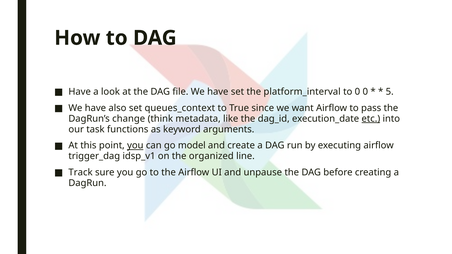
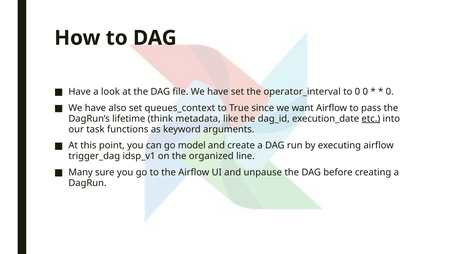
platform_interval: platform_interval -> operator_interval
5 at (390, 92): 5 -> 0
change: change -> lifetime
you at (135, 146) underline: present -> none
Track: Track -> Many
